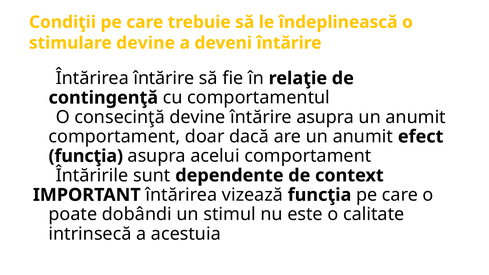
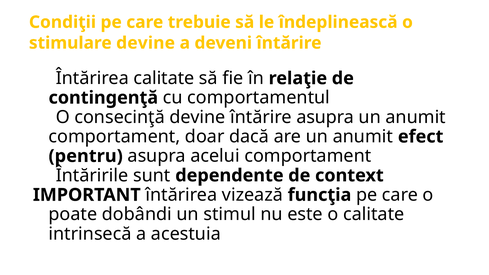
Întărirea întărire: întărire -> calitate
funcţia at (86, 156): funcţia -> pentru
